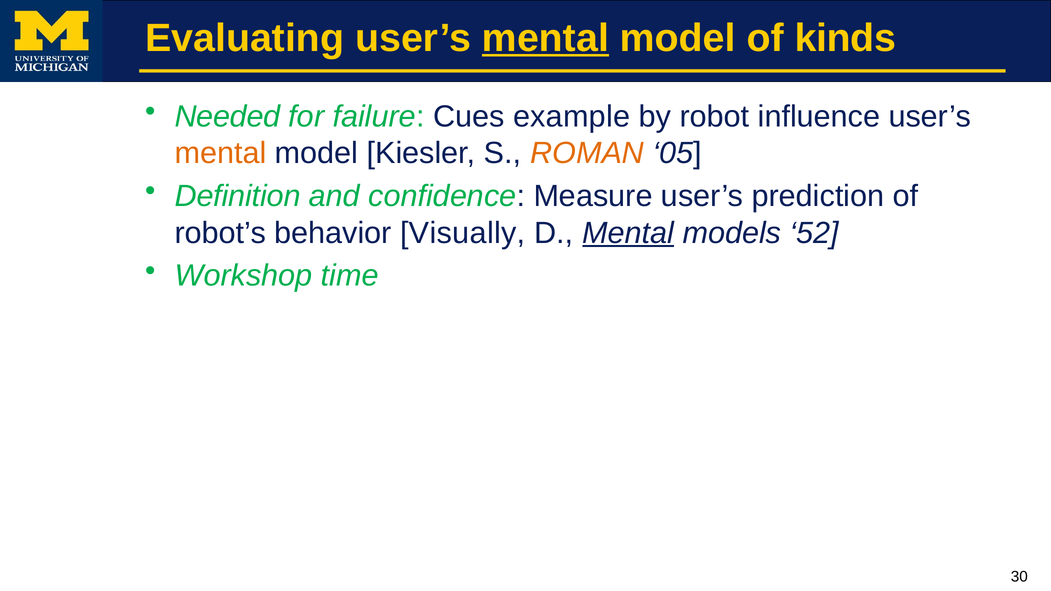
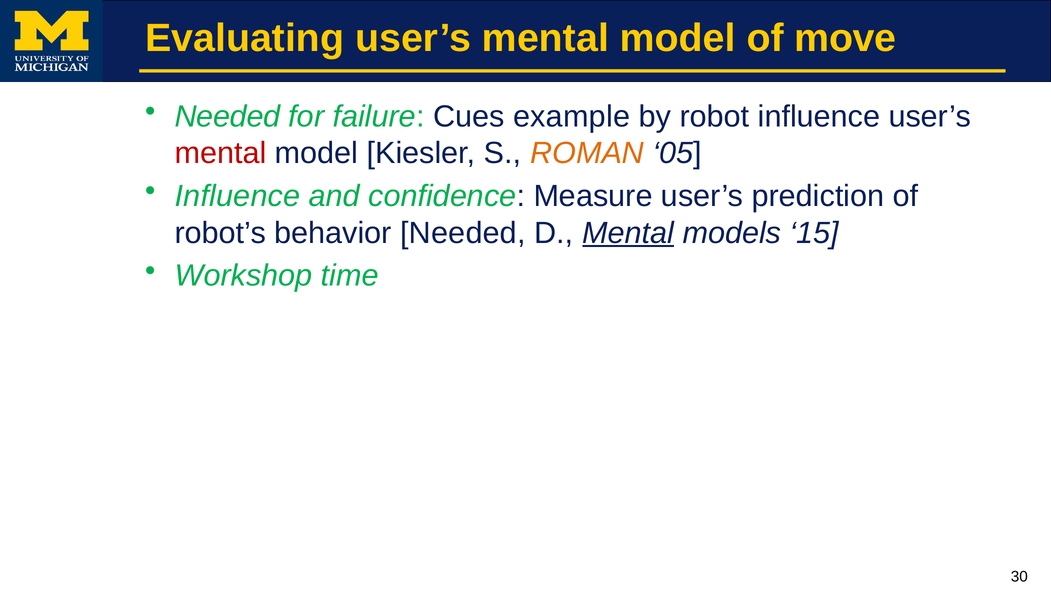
mental at (545, 38) underline: present -> none
kinds: kinds -> move
mental at (221, 153) colour: orange -> red
Definition at (238, 196): Definition -> Influence
behavior Visually: Visually -> Needed
52: 52 -> 15
